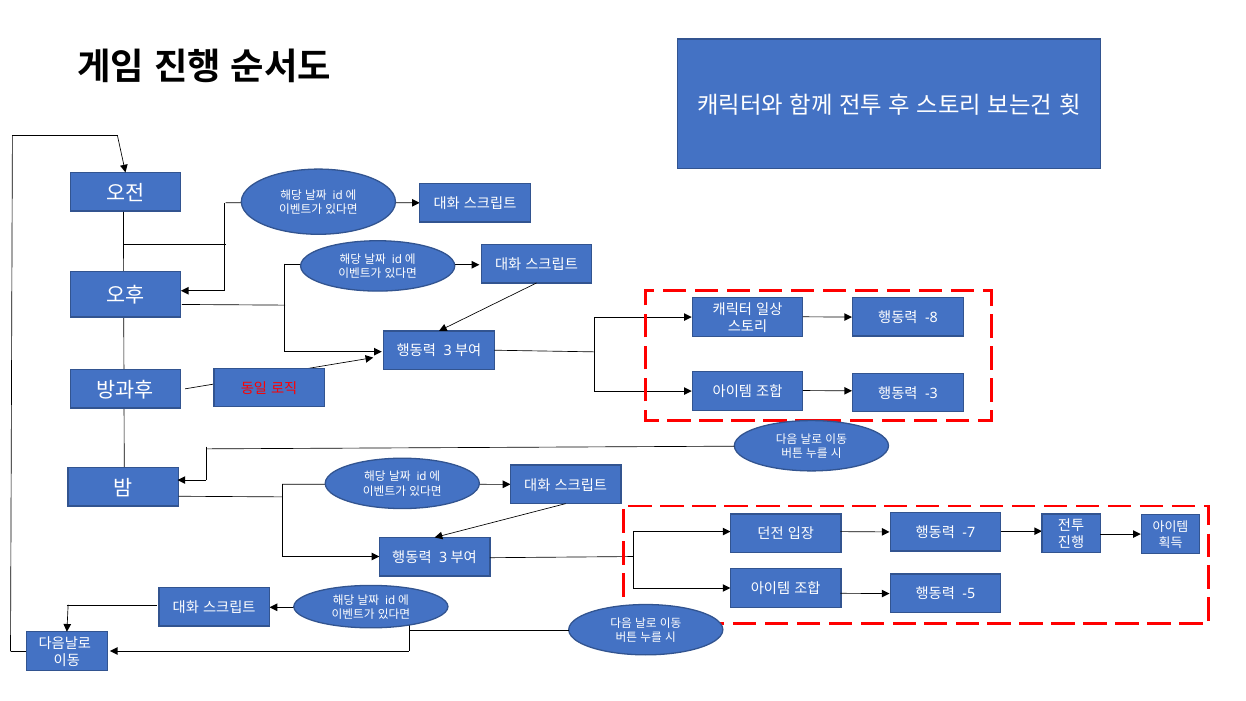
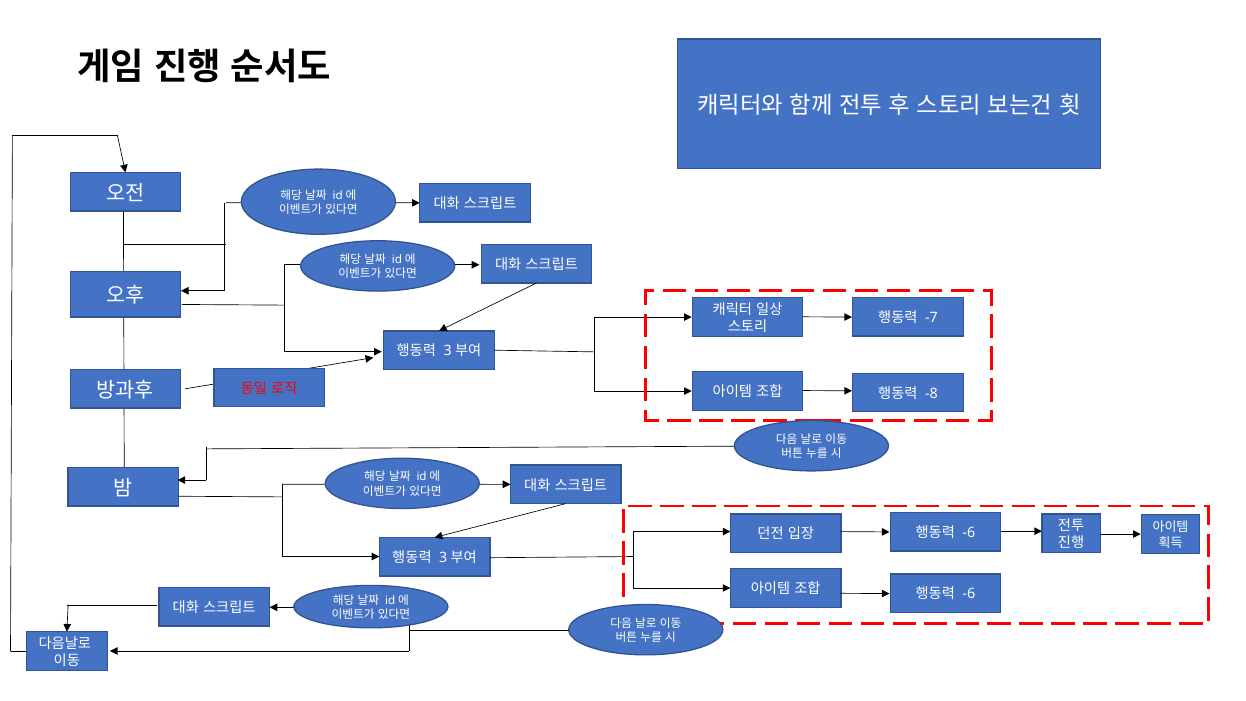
-8: -8 -> -7
-3: -3 -> -8
-7 at (969, 533): -7 -> -6
-5 at (969, 594): -5 -> -6
